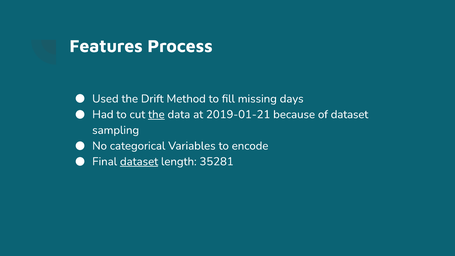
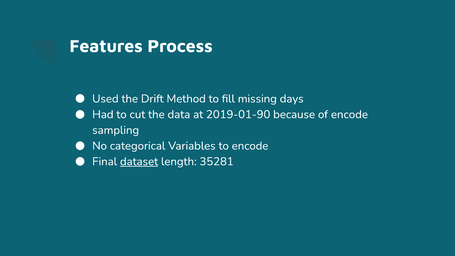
the at (156, 114) underline: present -> none
2019-01-21: 2019-01-21 -> 2019-01-90
of dataset: dataset -> encode
